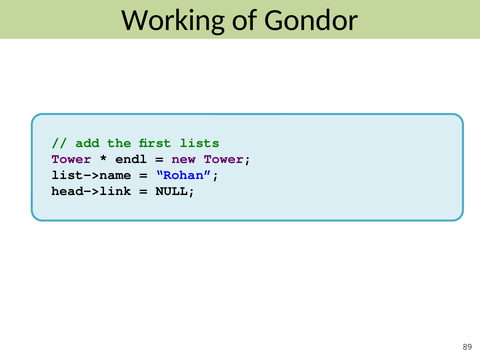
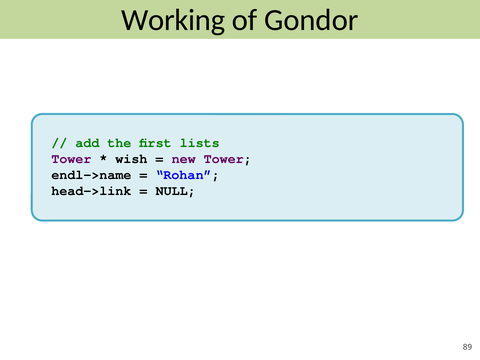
endl: endl -> wish
list->name: list->name -> endl->name
